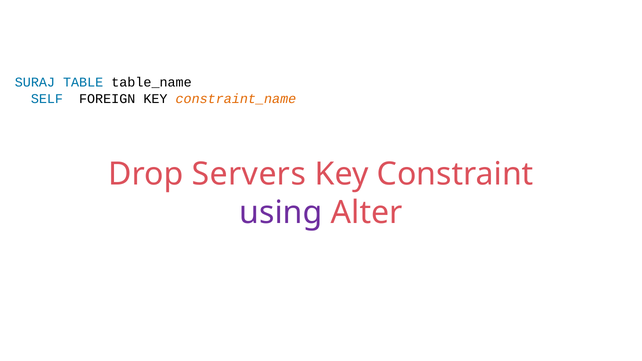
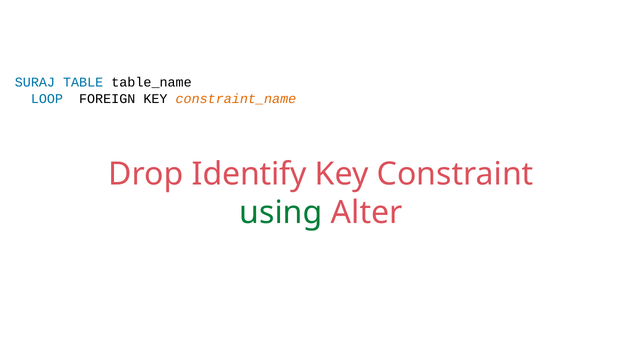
SELF: SELF -> LOOP
Servers: Servers -> Identify
using colour: purple -> green
